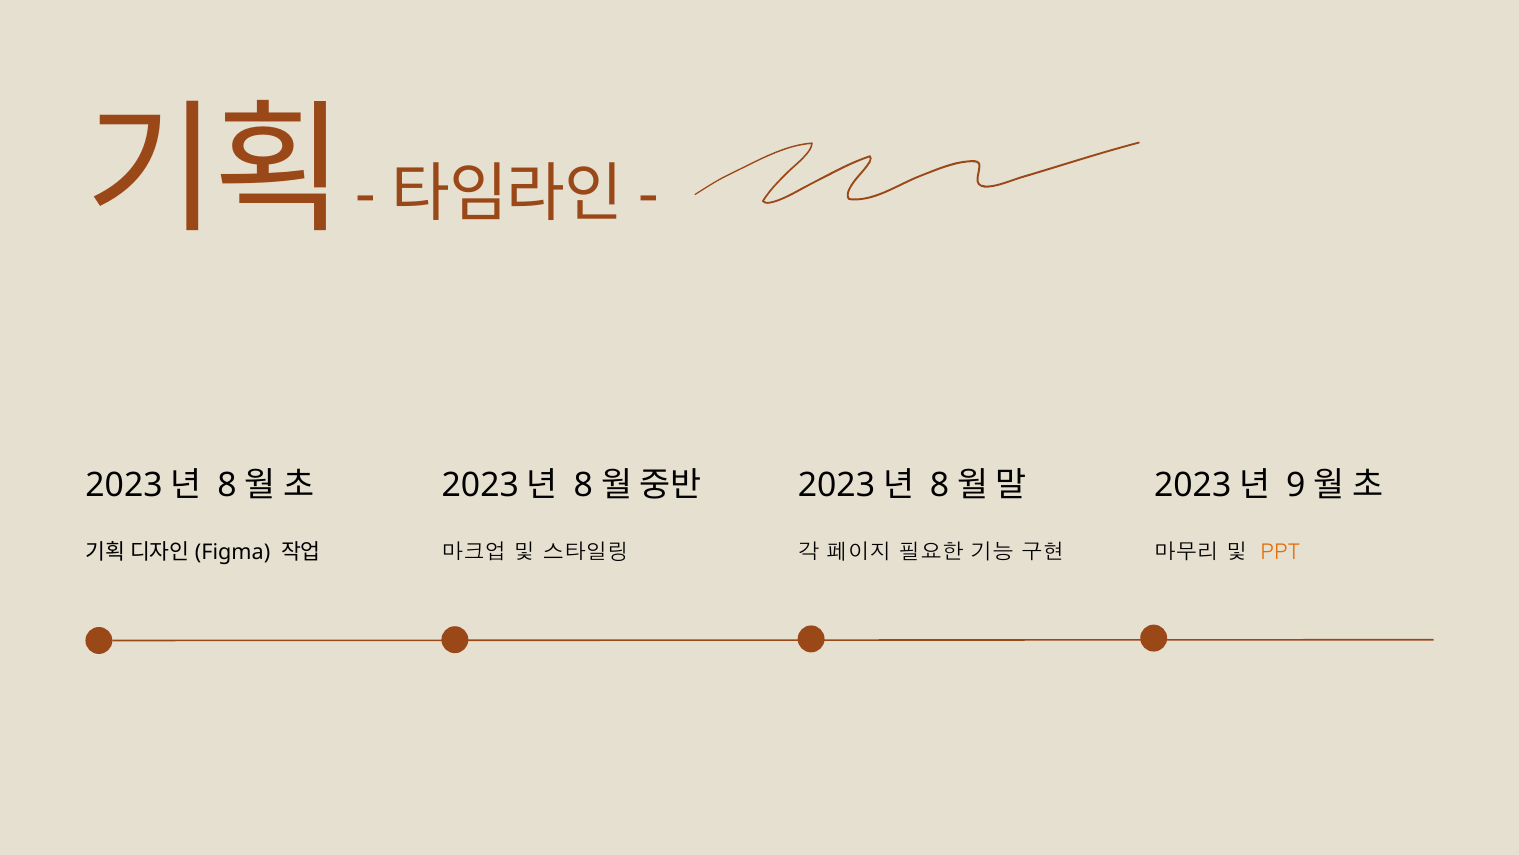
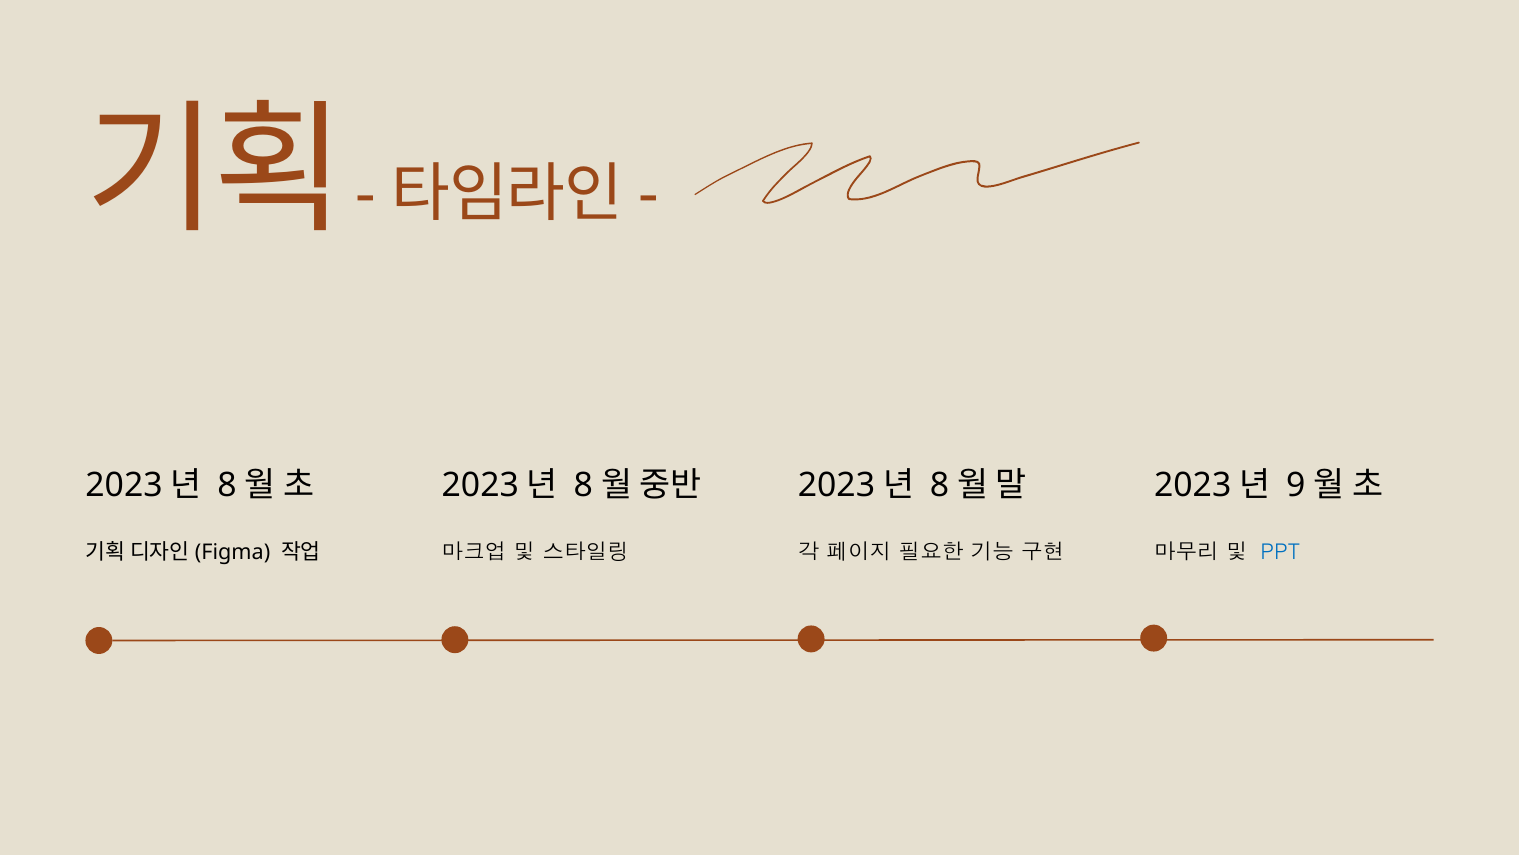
PPT colour: orange -> blue
